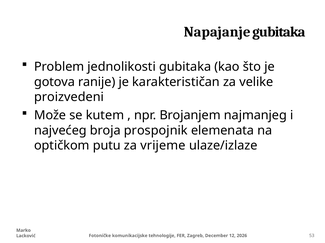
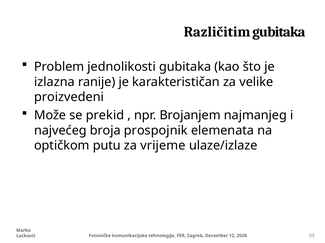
Napajanje: Napajanje -> Različitim
gotova: gotova -> izlazna
kutem: kutem -> prekid
